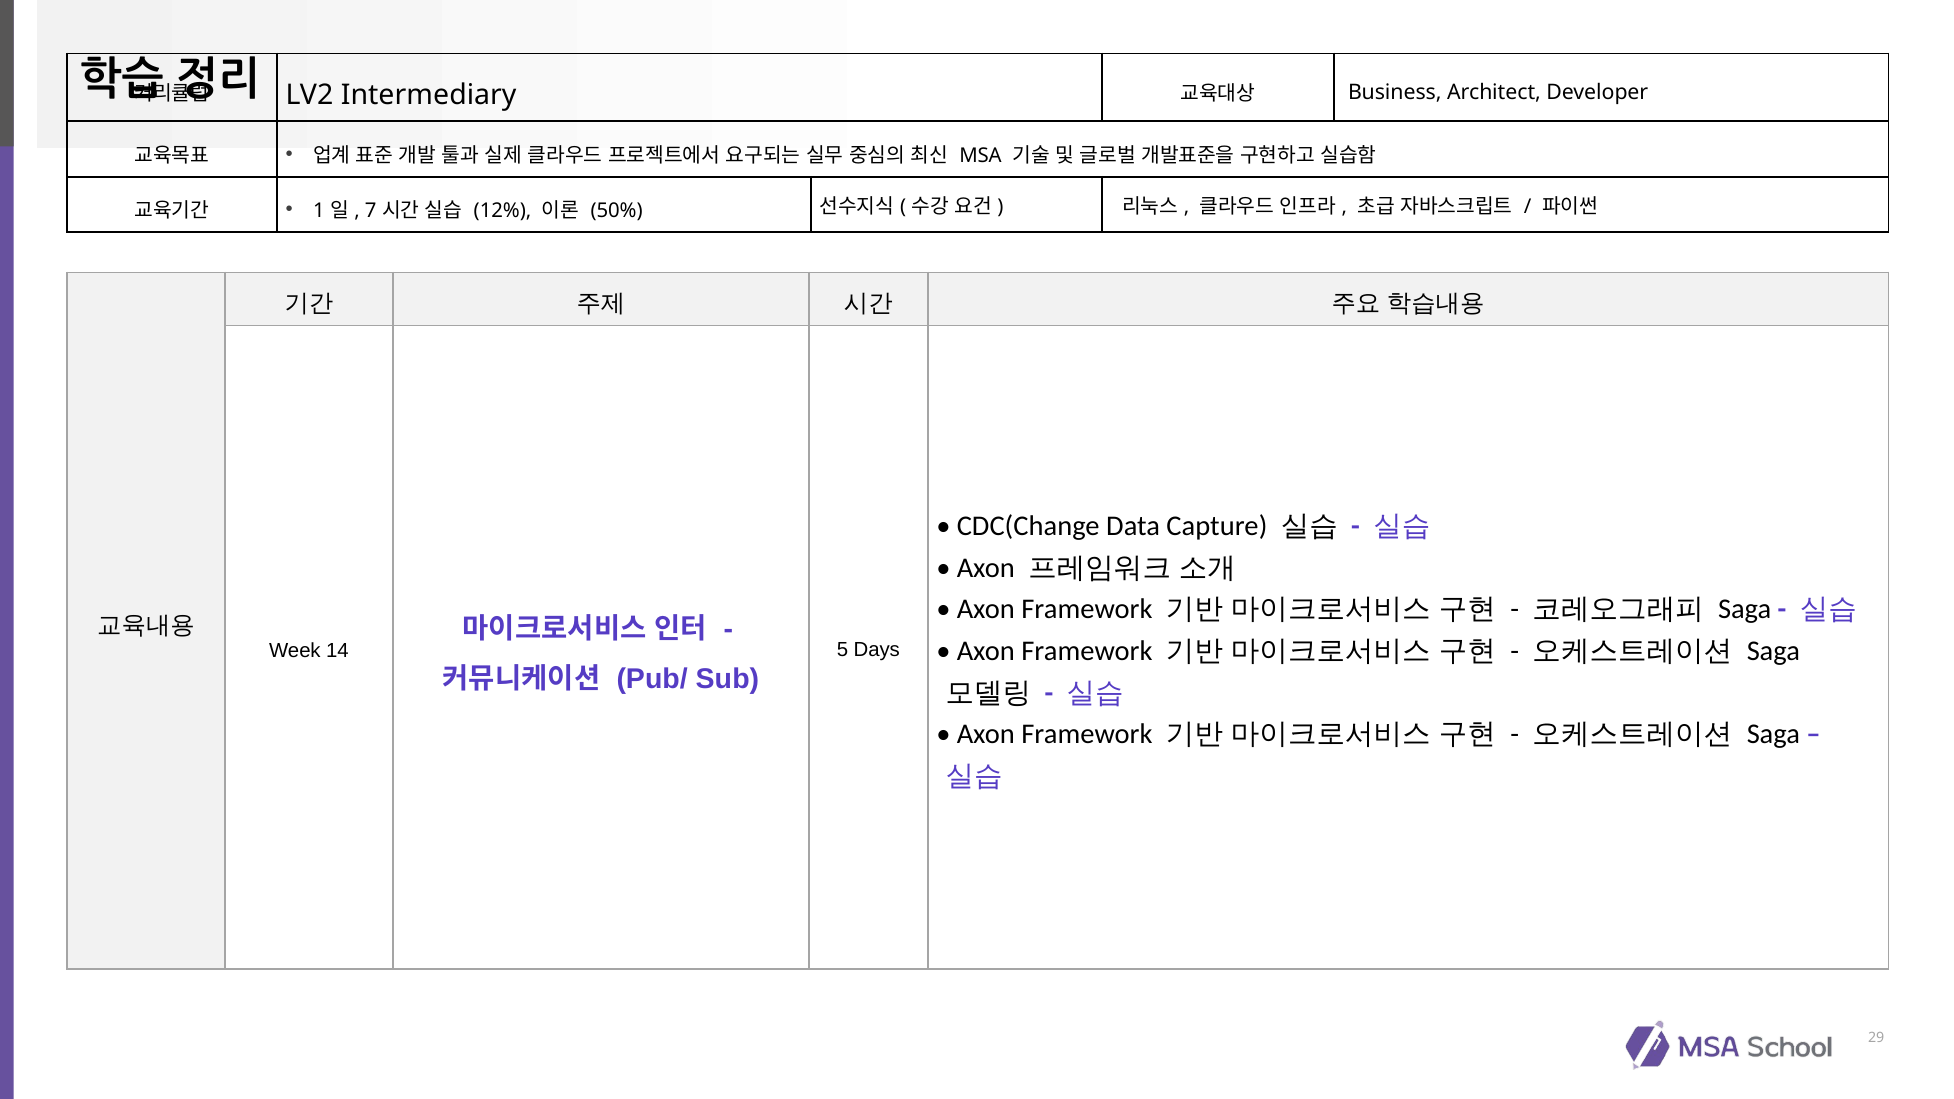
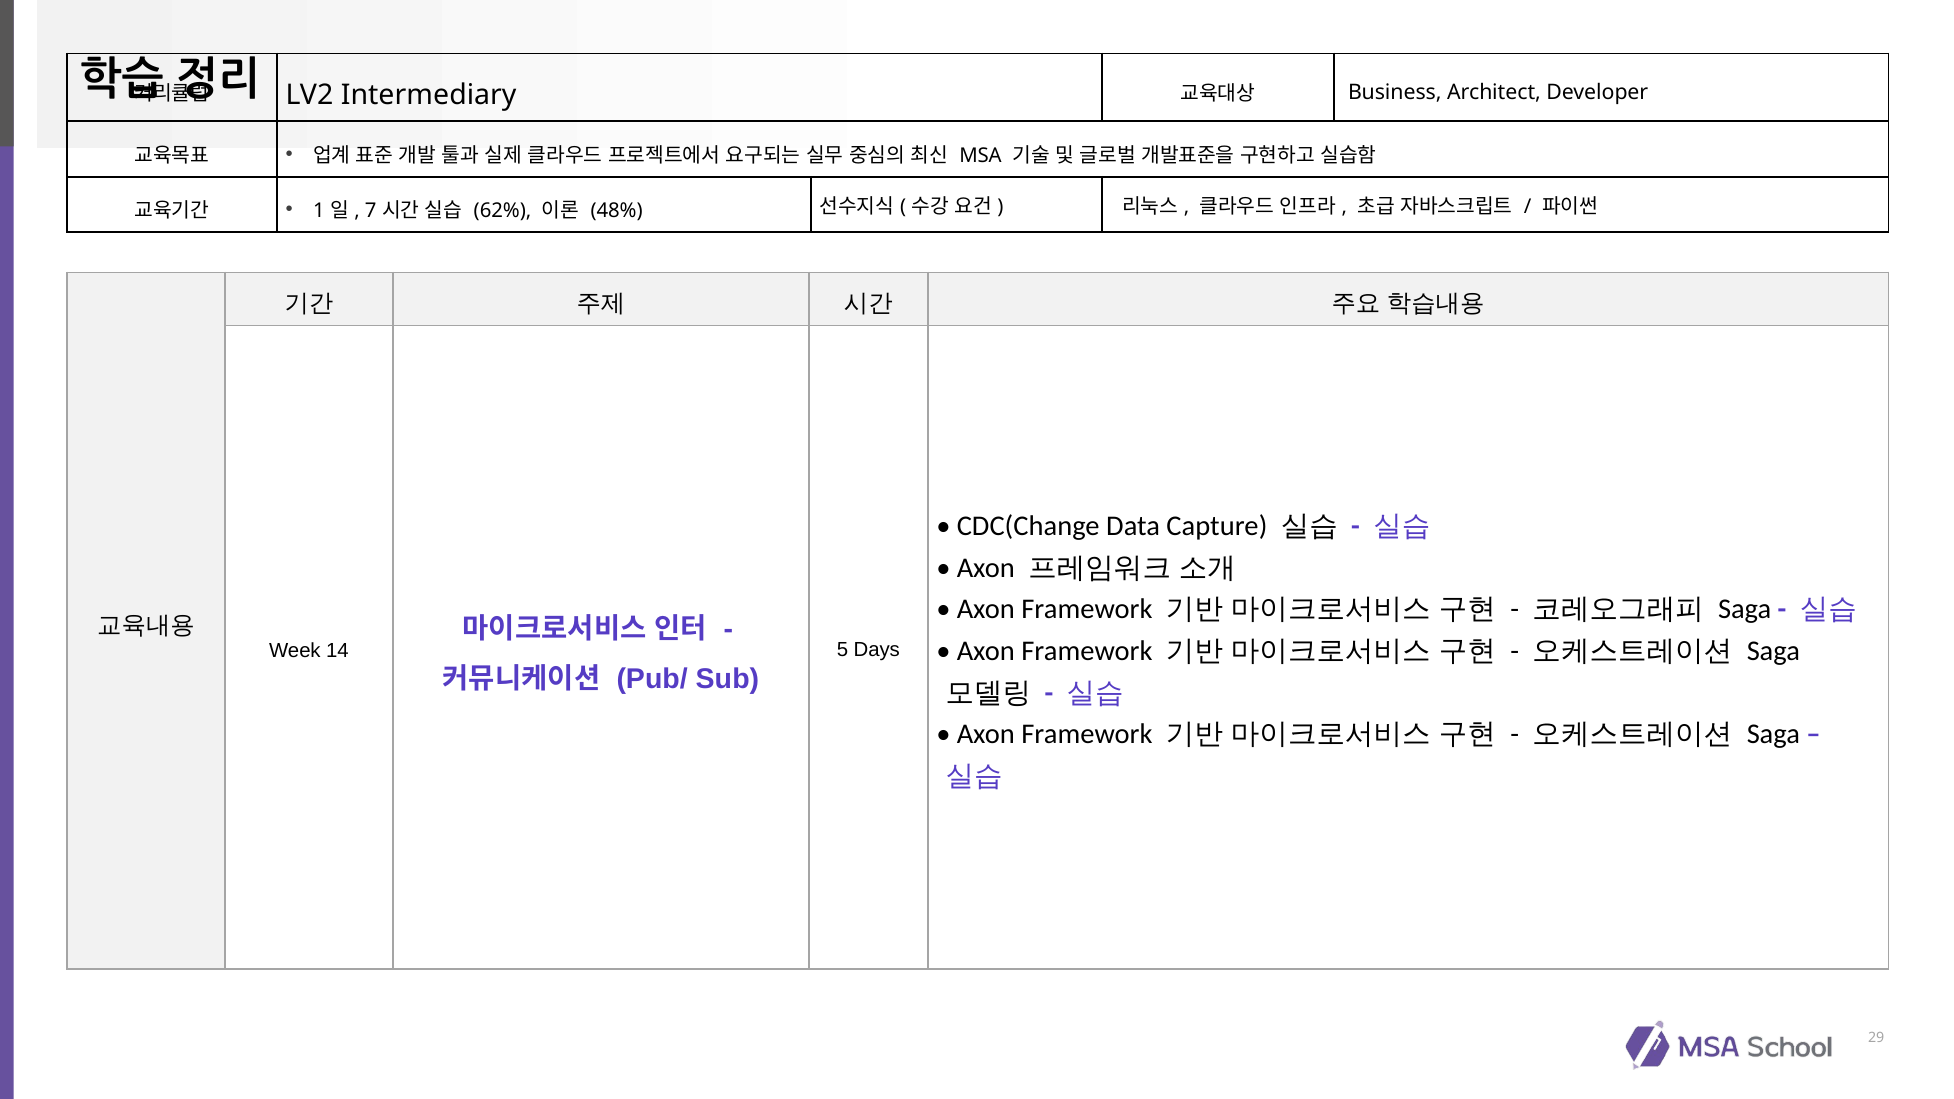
12%: 12% -> 62%
50%: 50% -> 48%
